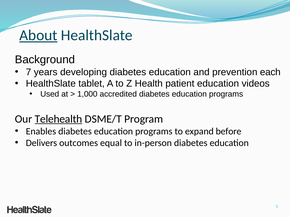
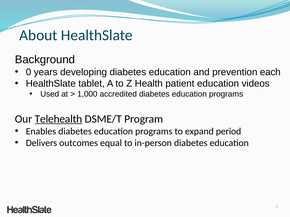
About underline: present -> none
7: 7 -> 0
before: before -> period
